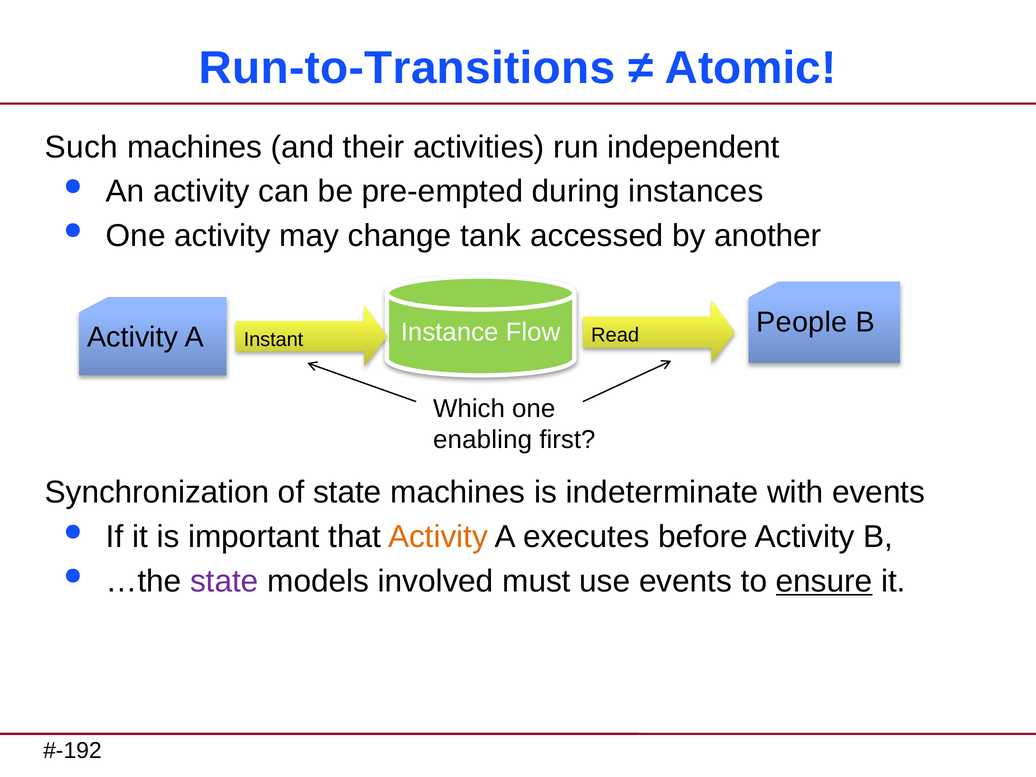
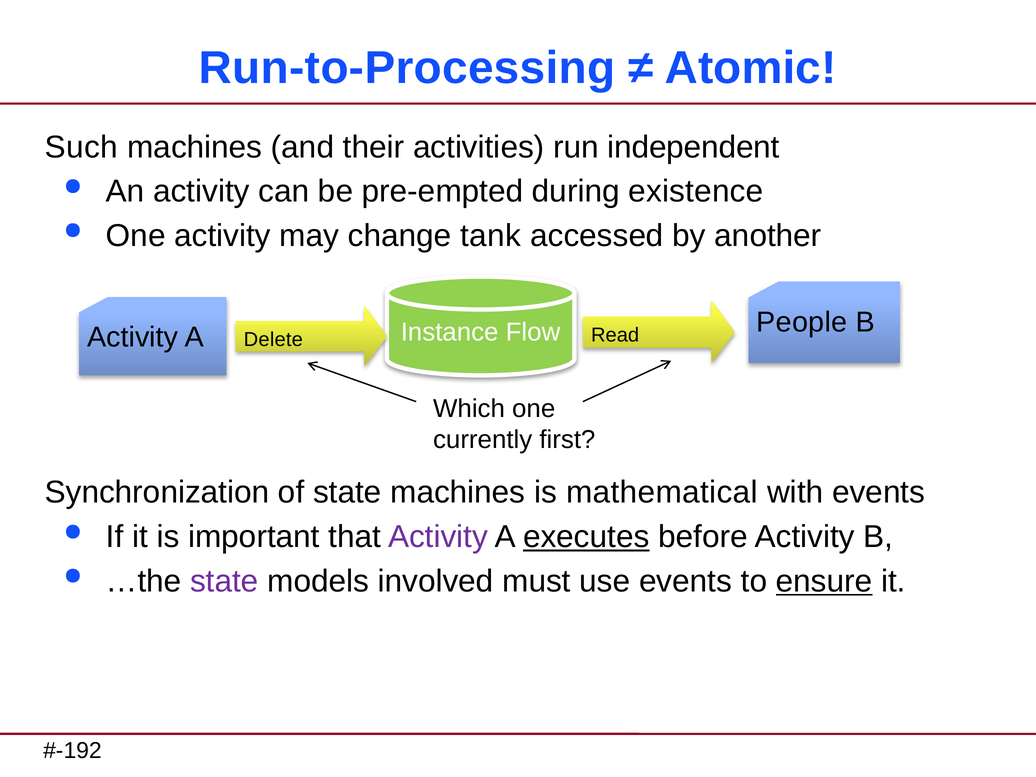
Run-to-Transitions: Run-to-Transitions -> Run-to-Processing
instances: instances -> existence
Instant: Instant -> Delete
enabling: enabling -> currently
indeterminate: indeterminate -> mathematical
Activity at (438, 537) colour: orange -> purple
executes underline: none -> present
